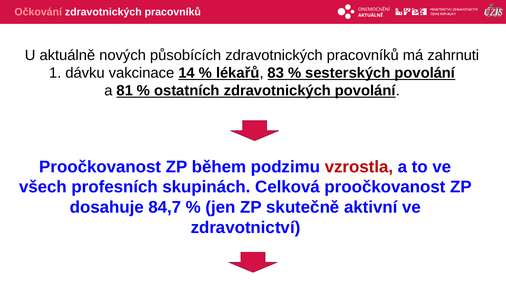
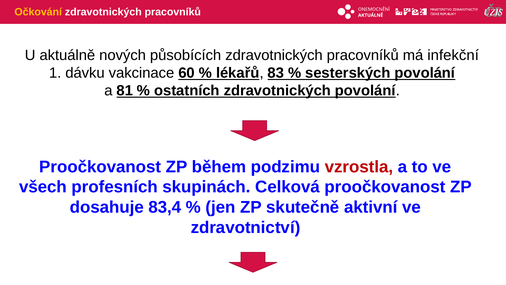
Očkování colour: pink -> yellow
zahrnuti: zahrnuti -> infekční
14: 14 -> 60
84,7: 84,7 -> 83,4
